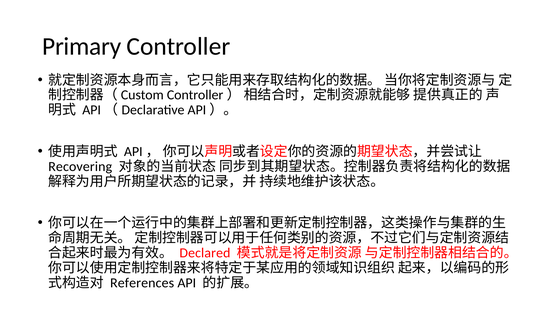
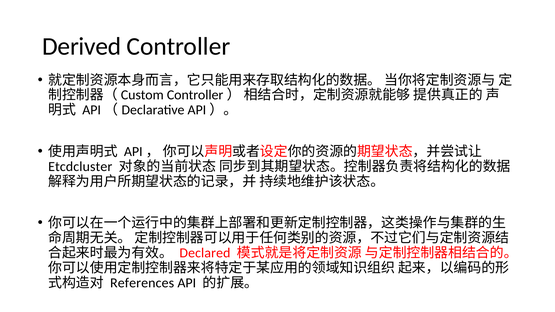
Primary: Primary -> Derived
Recovering: Recovering -> Etcdcluster
